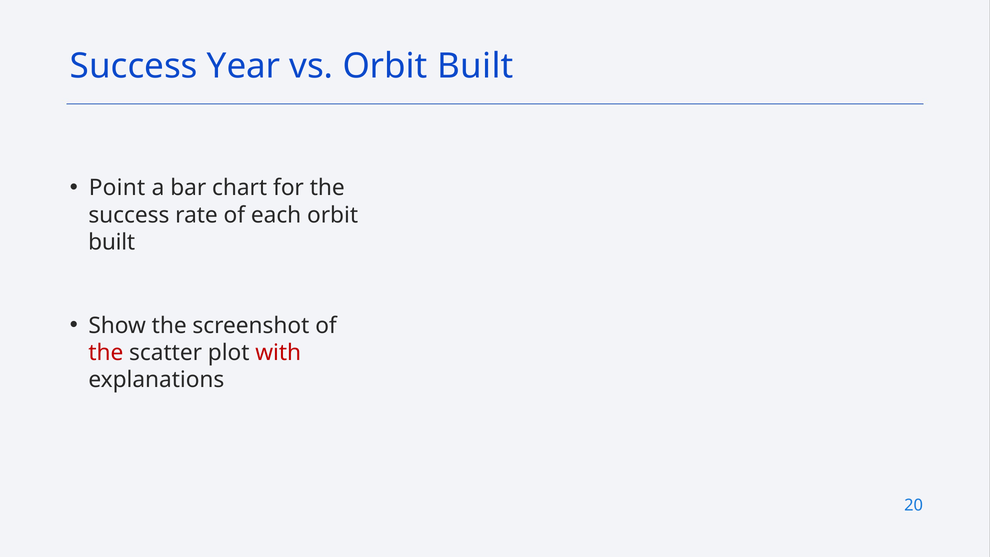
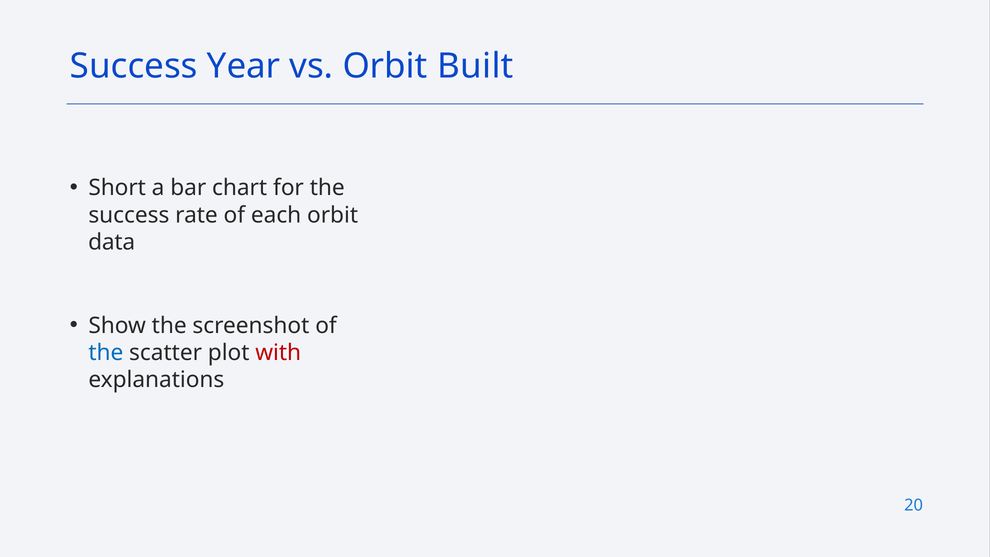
Point: Point -> Short
built at (112, 242): built -> data
the at (106, 353) colour: red -> blue
